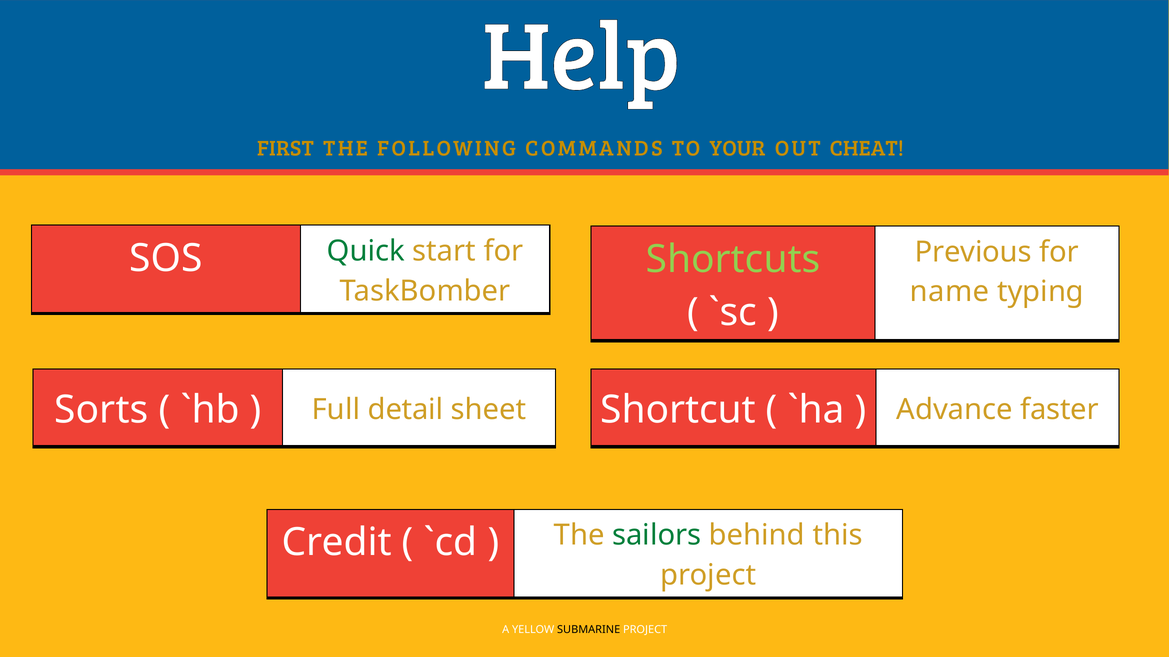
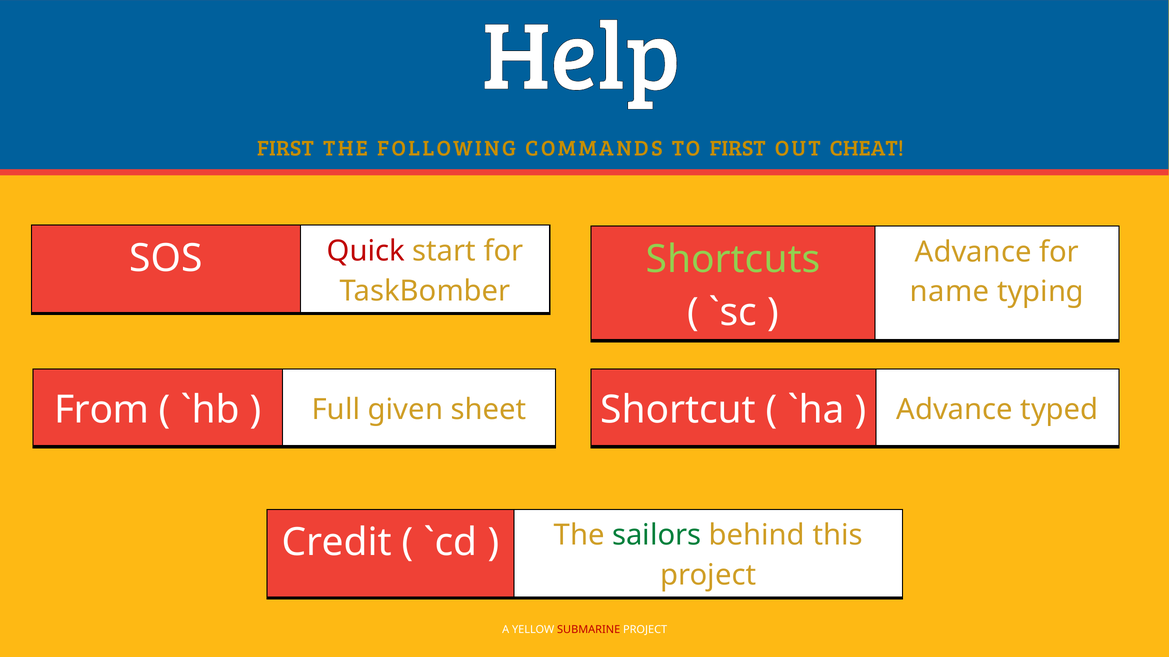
TO YOUR: YOUR -> FIRST
Previous at (973, 252): Previous -> Advance
Quick colour: green -> red
Sorts: Sorts -> From
detail: detail -> given
faster: faster -> typed
SUBMARINE colour: black -> red
